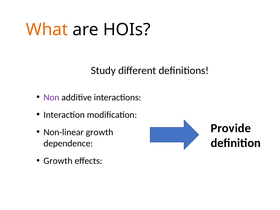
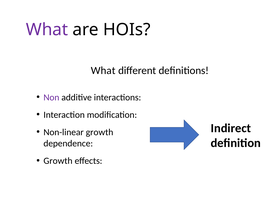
What at (47, 30) colour: orange -> purple
Study at (103, 71): Study -> What
Provide: Provide -> Indirect
